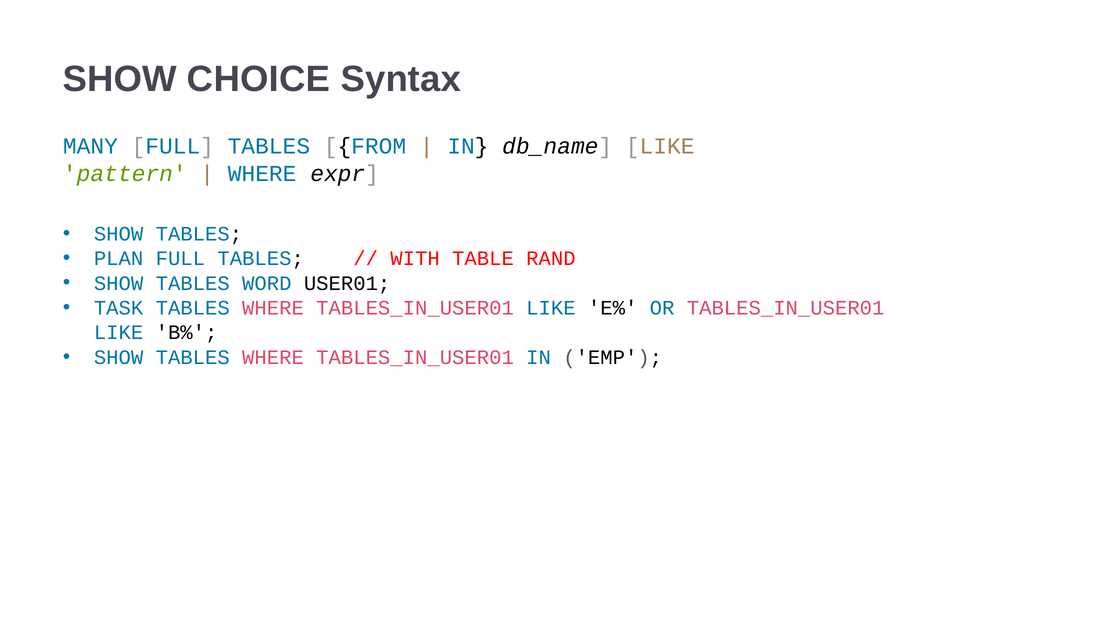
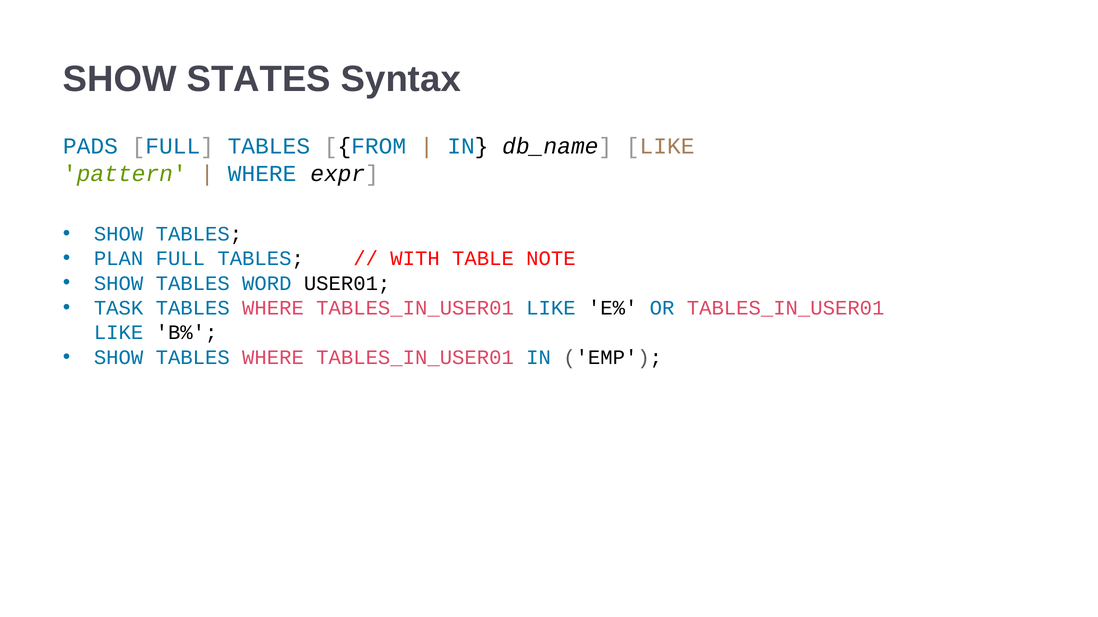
CHOICE: CHOICE -> STATES
MANY: MANY -> PADS
RAND: RAND -> NOTE
